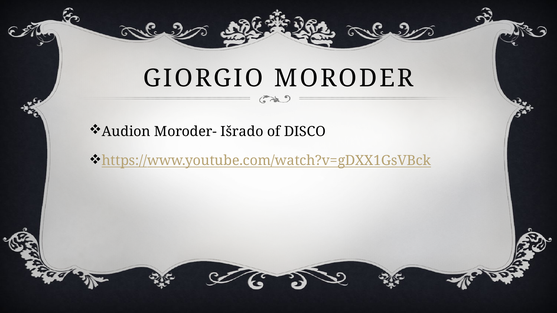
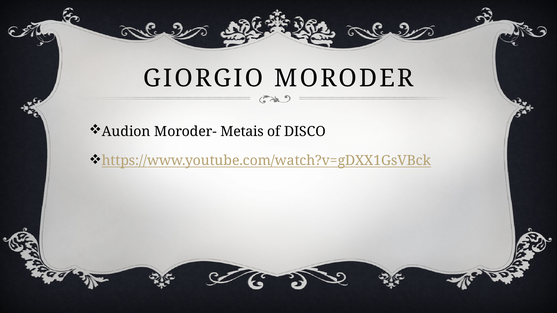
Išrado: Išrado -> Metais
